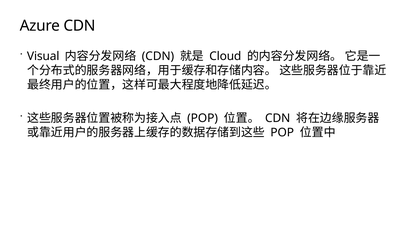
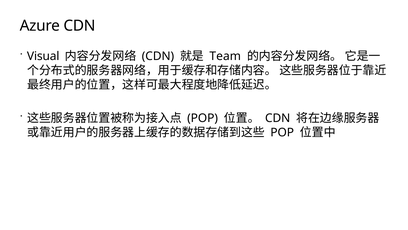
Cloud: Cloud -> Team
